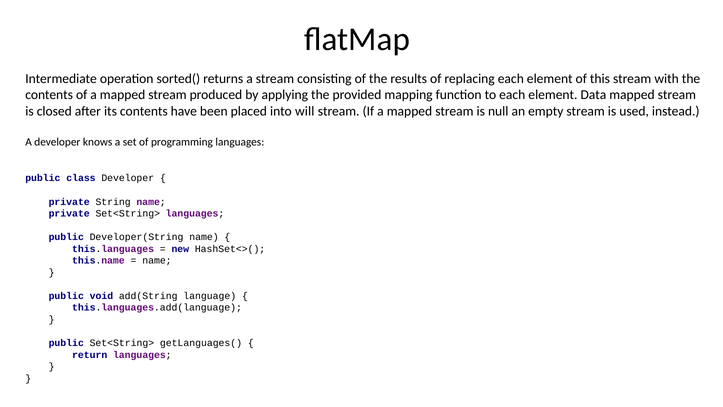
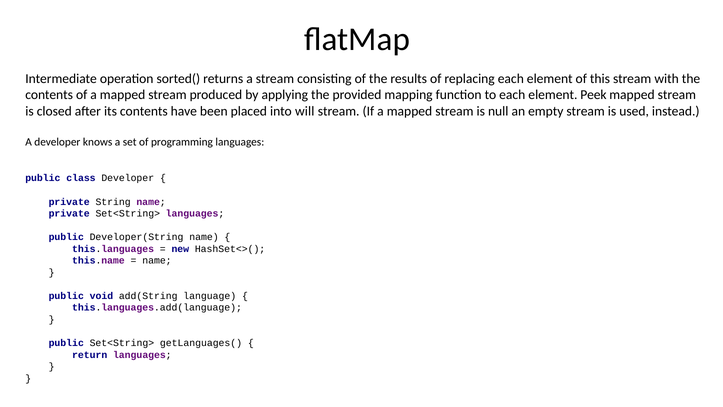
Data: Data -> Peek
